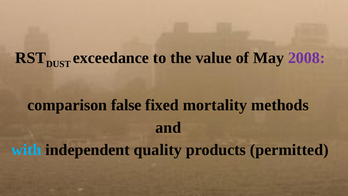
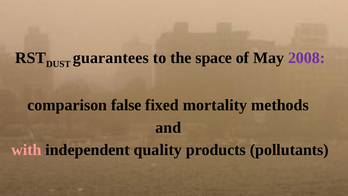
exceedance: exceedance -> guarantees
value: value -> space
with colour: light blue -> pink
permitted: permitted -> pollutants
